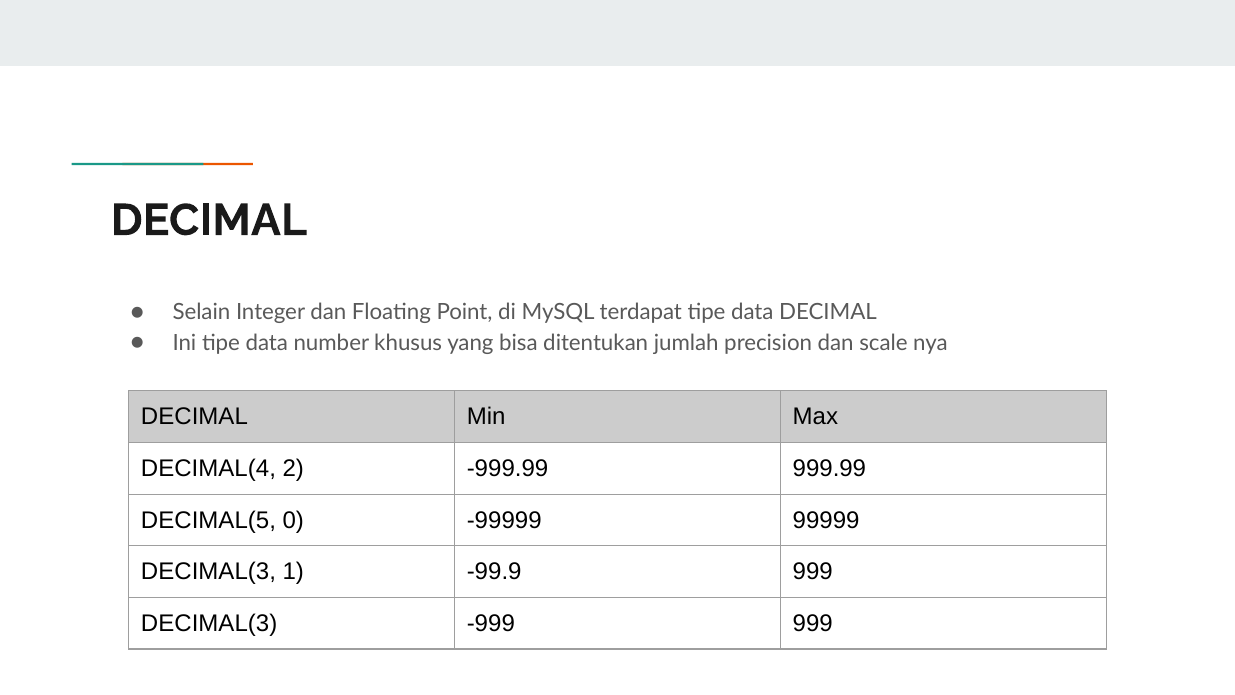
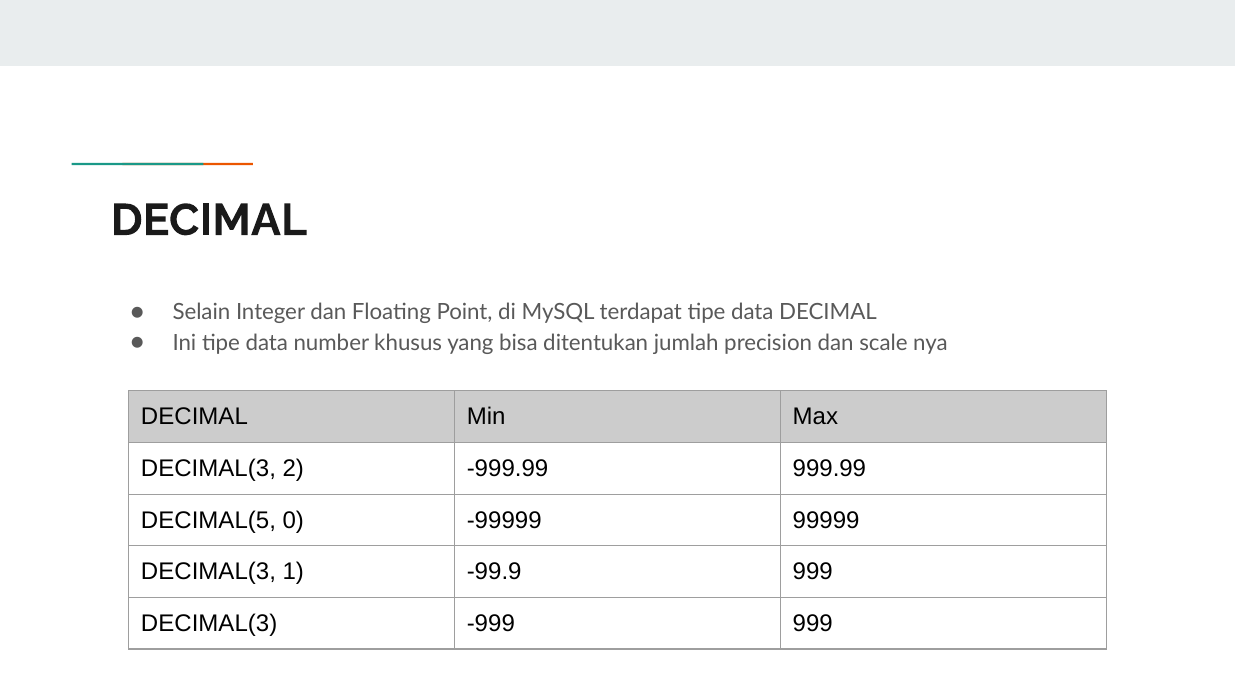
DECIMAL(4 at (208, 468): DECIMAL(4 -> DECIMAL(3
